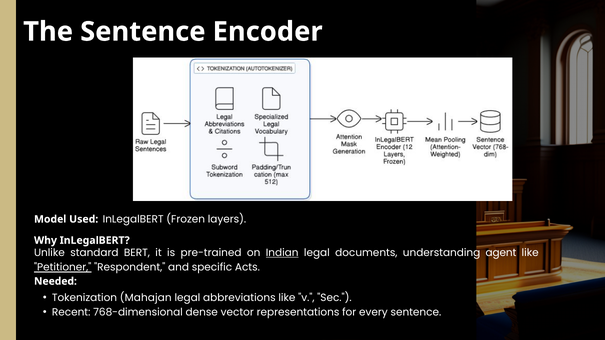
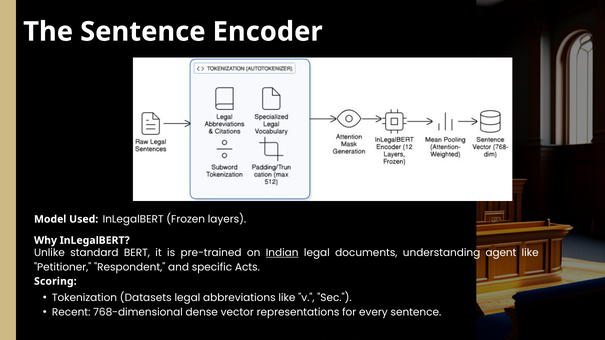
Petitioner underline: present -> none
Needed: Needed -> Scoring
Mahajan: Mahajan -> Datasets
